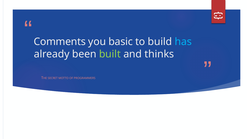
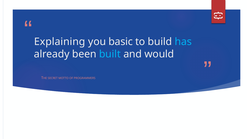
Comments: Comments -> Explaining
built colour: light green -> light blue
thinks: thinks -> would
